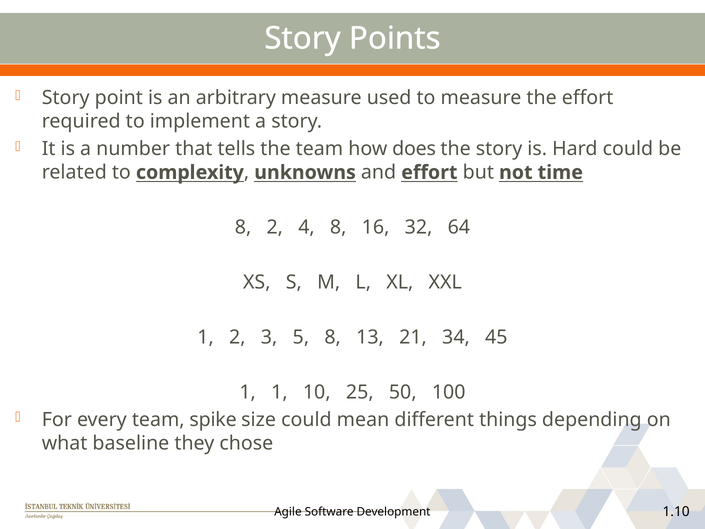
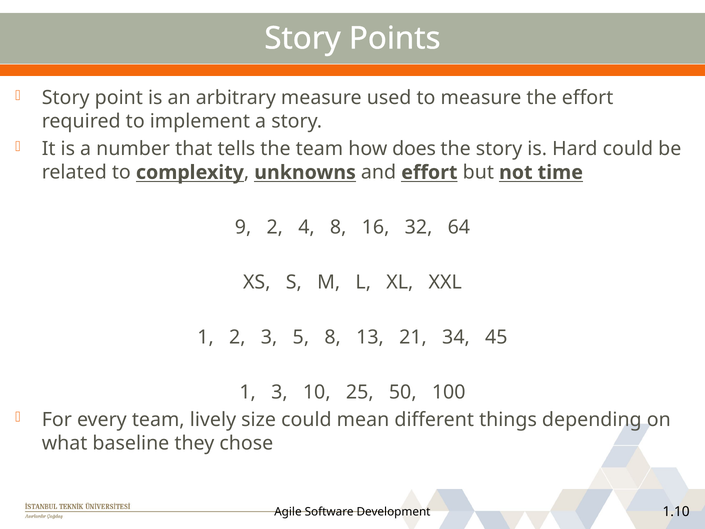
8 at (243, 227): 8 -> 9
1 1: 1 -> 3
spike: spike -> lively
